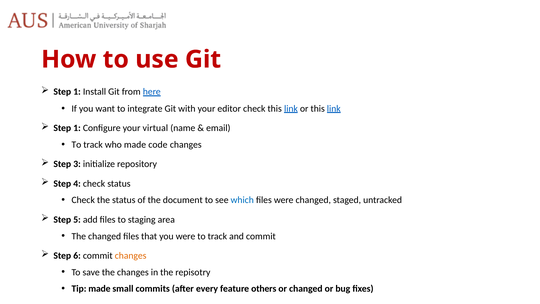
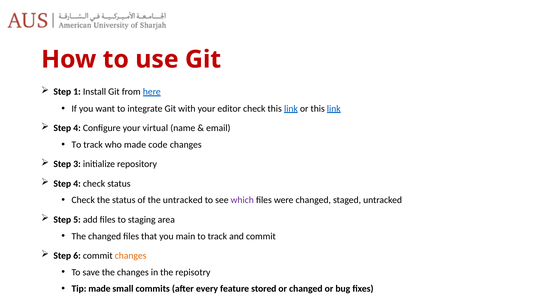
1 at (77, 128): 1 -> 4
the document: document -> untracked
which colour: blue -> purple
you were: were -> main
others: others -> stored
